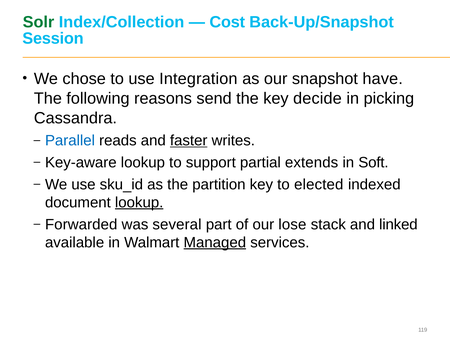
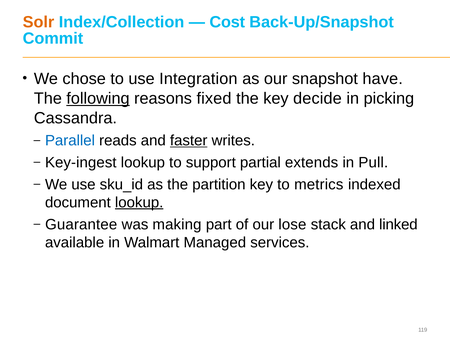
Solr colour: green -> orange
Session: Session -> Commit
following underline: none -> present
send: send -> fixed
Key-aware: Key-aware -> Key-ingest
Soft: Soft -> Pull
elected: elected -> metrics
Forwarded: Forwarded -> Guarantee
several: several -> making
Managed underline: present -> none
